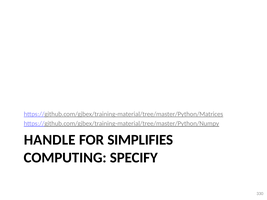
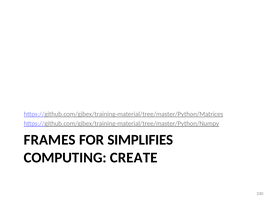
HANDLE: HANDLE -> FRAMES
SPECIFY: SPECIFY -> CREATE
